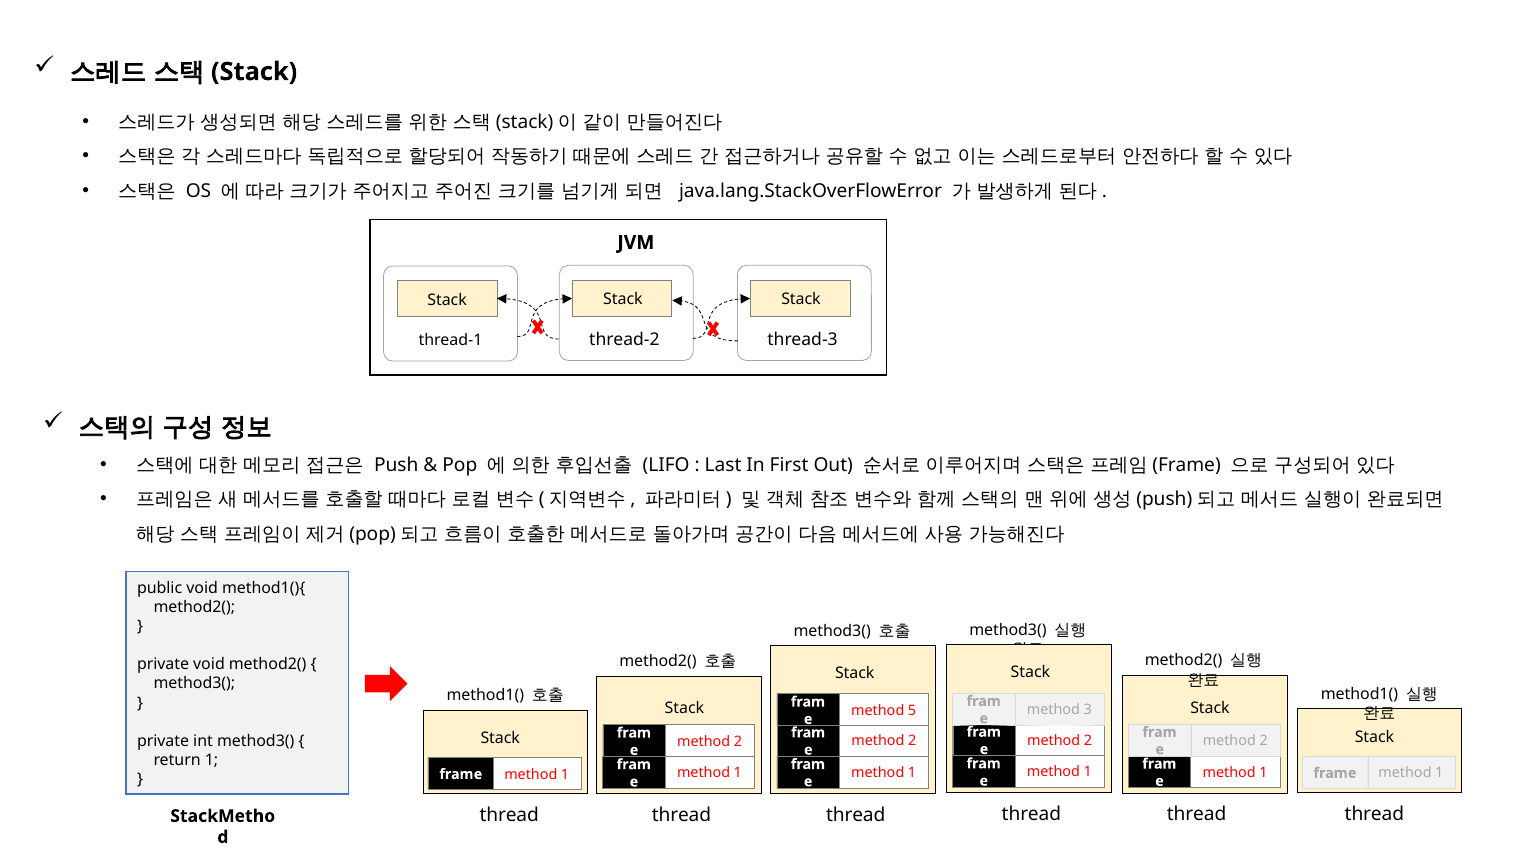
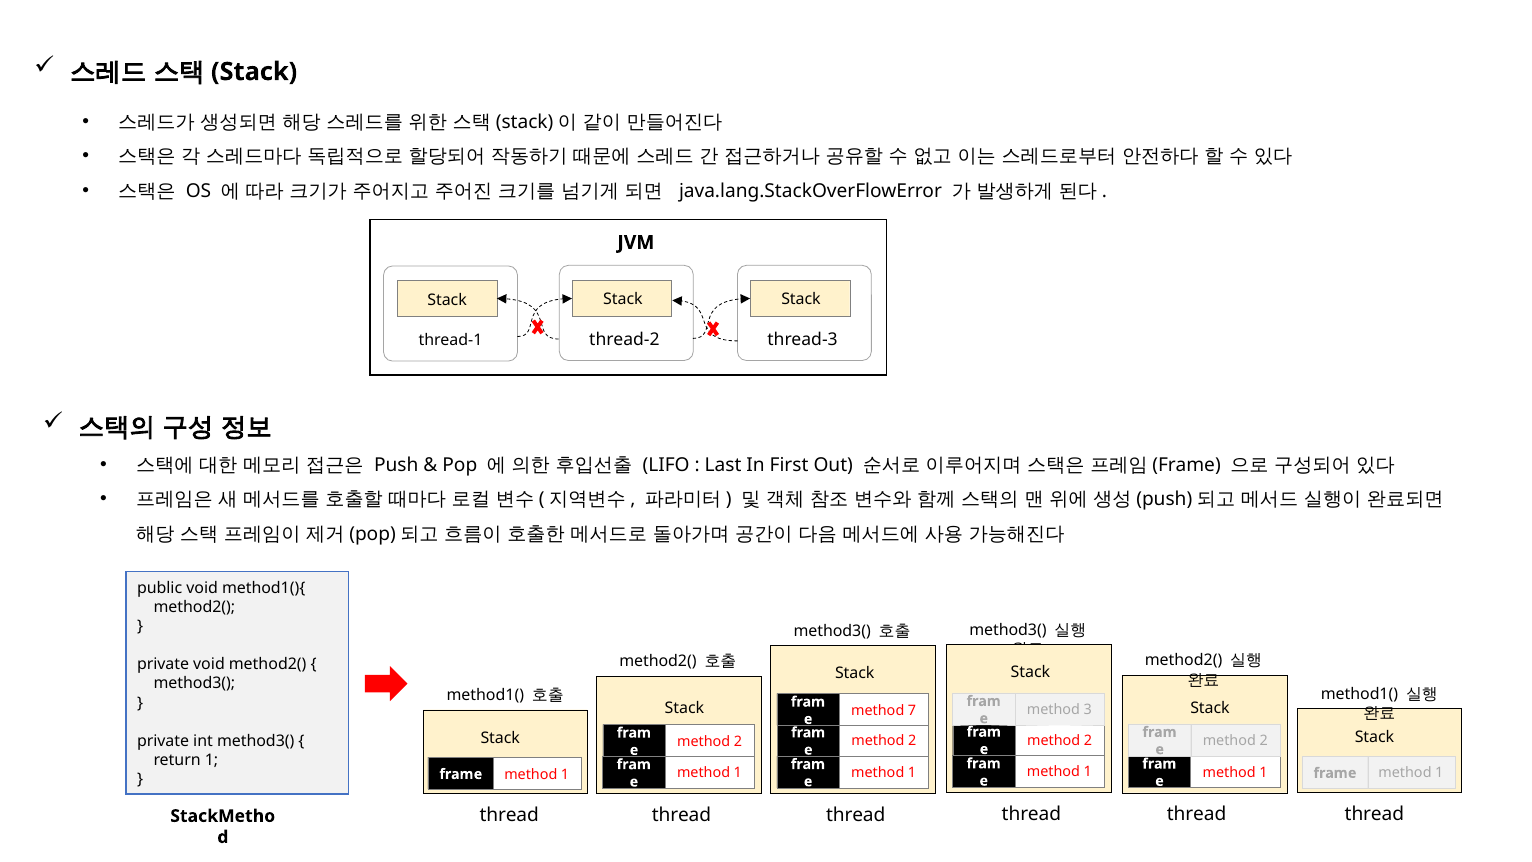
5: 5 -> 7
